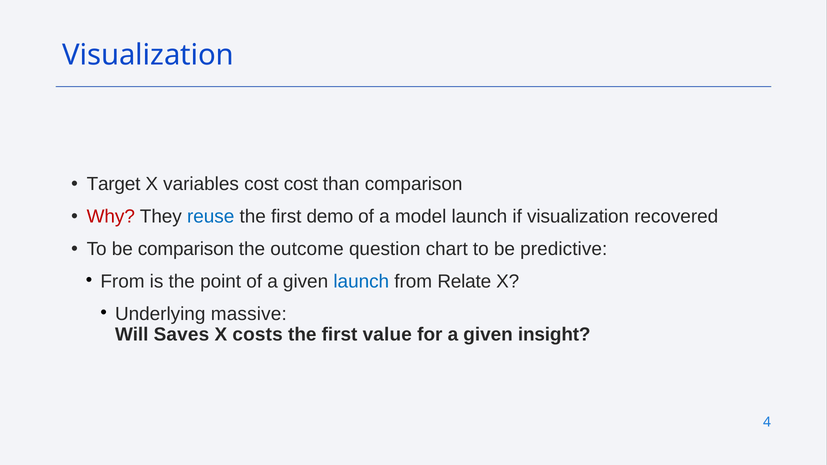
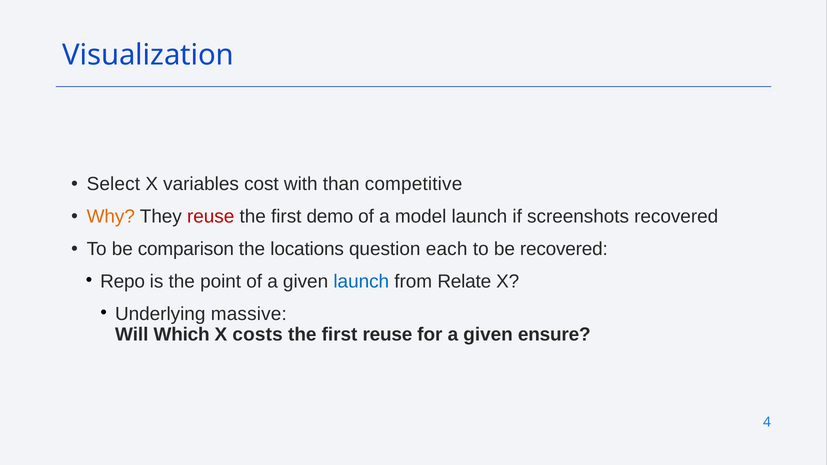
Target: Target -> Select
cost cost: cost -> with
than comparison: comparison -> competitive
Why colour: red -> orange
reuse at (211, 217) colour: blue -> red
if visualization: visualization -> screenshots
outcome: outcome -> locations
chart: chart -> each
be predictive: predictive -> recovered
From at (122, 282): From -> Repo
Saves: Saves -> Which
first value: value -> reuse
insight: insight -> ensure
